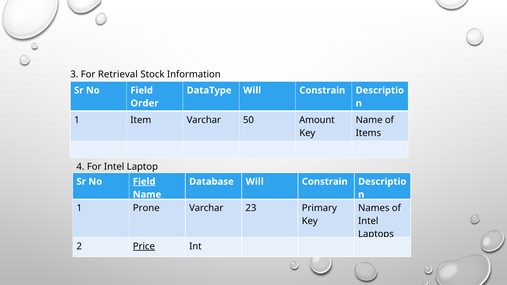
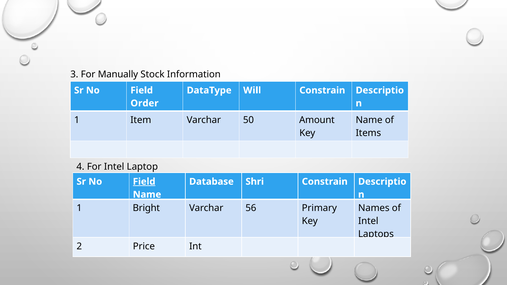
Retrieval: Retrieval -> Manually
Database Will: Will -> Shri
Prone: Prone -> Bright
23: 23 -> 56
Price underline: present -> none
